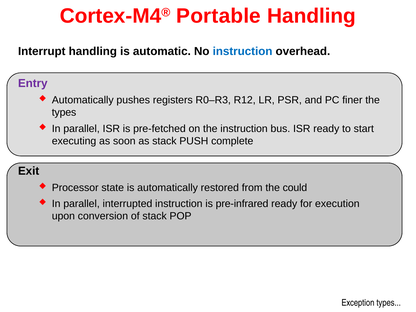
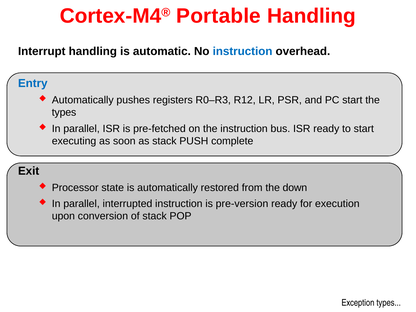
Entry colour: purple -> blue
PC finer: finer -> start
could: could -> down
pre-infrared: pre-infrared -> pre-version
